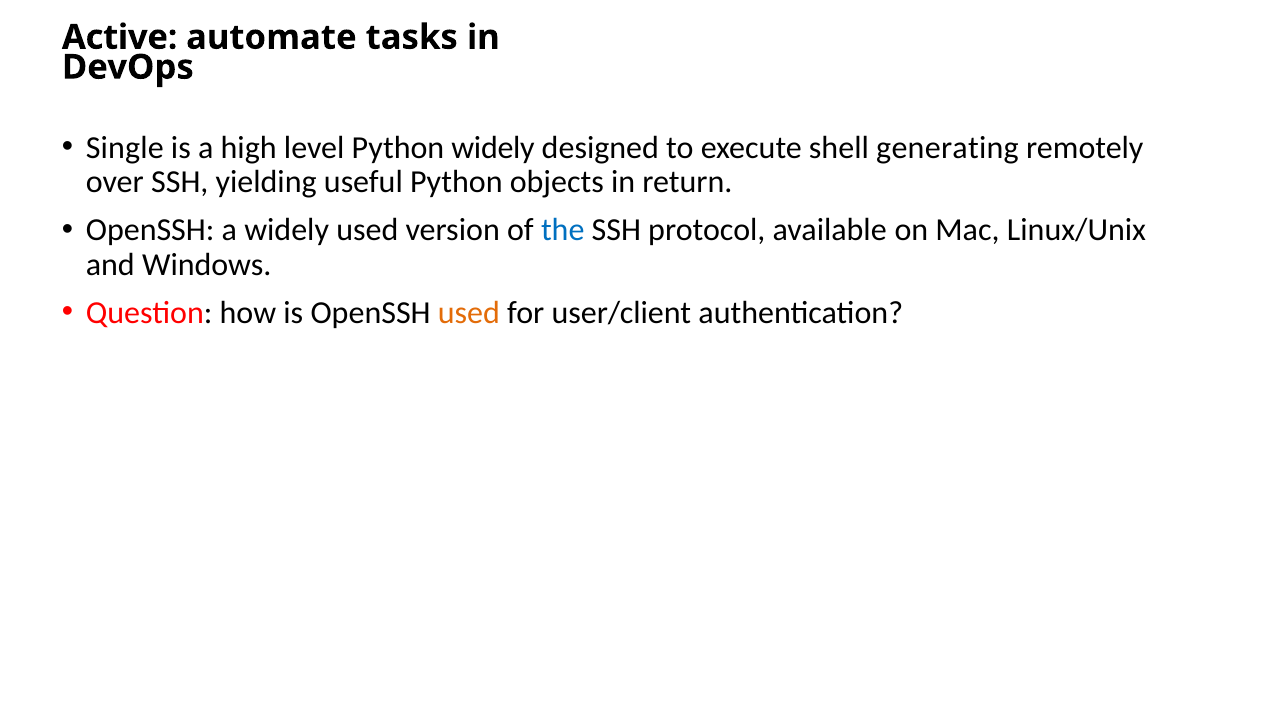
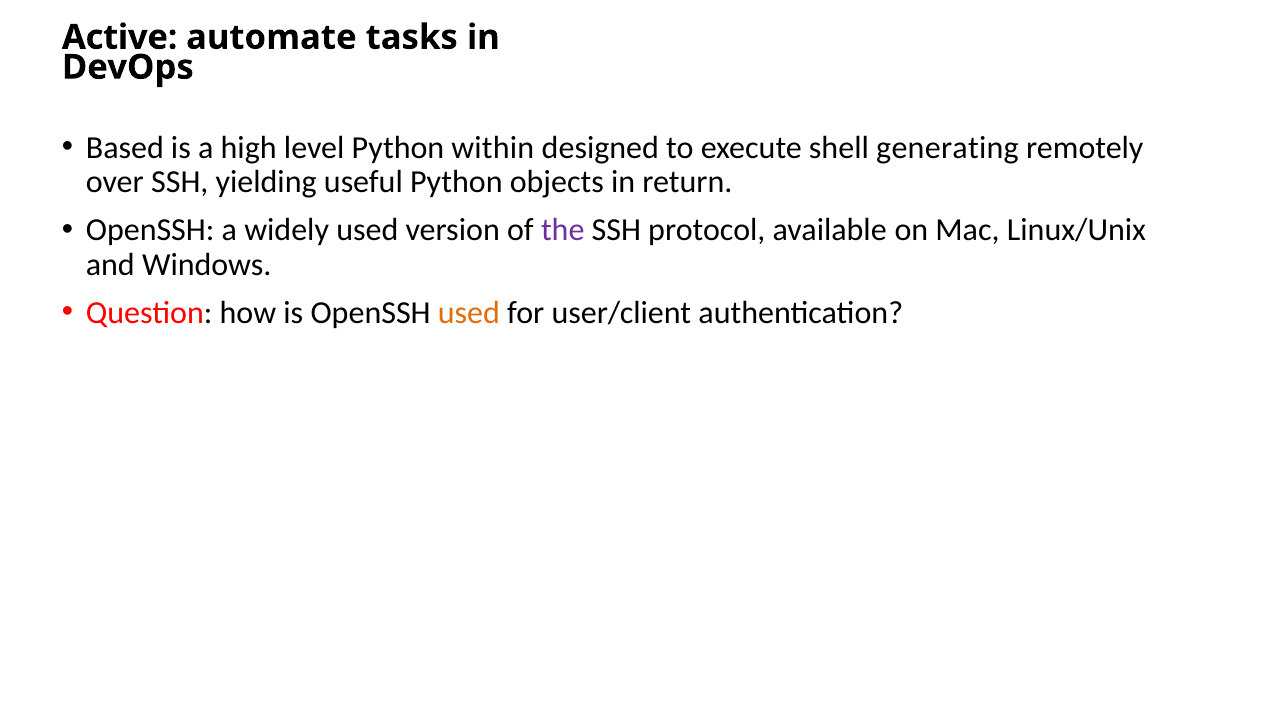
Single: Single -> Based
Python widely: widely -> within
the colour: blue -> purple
